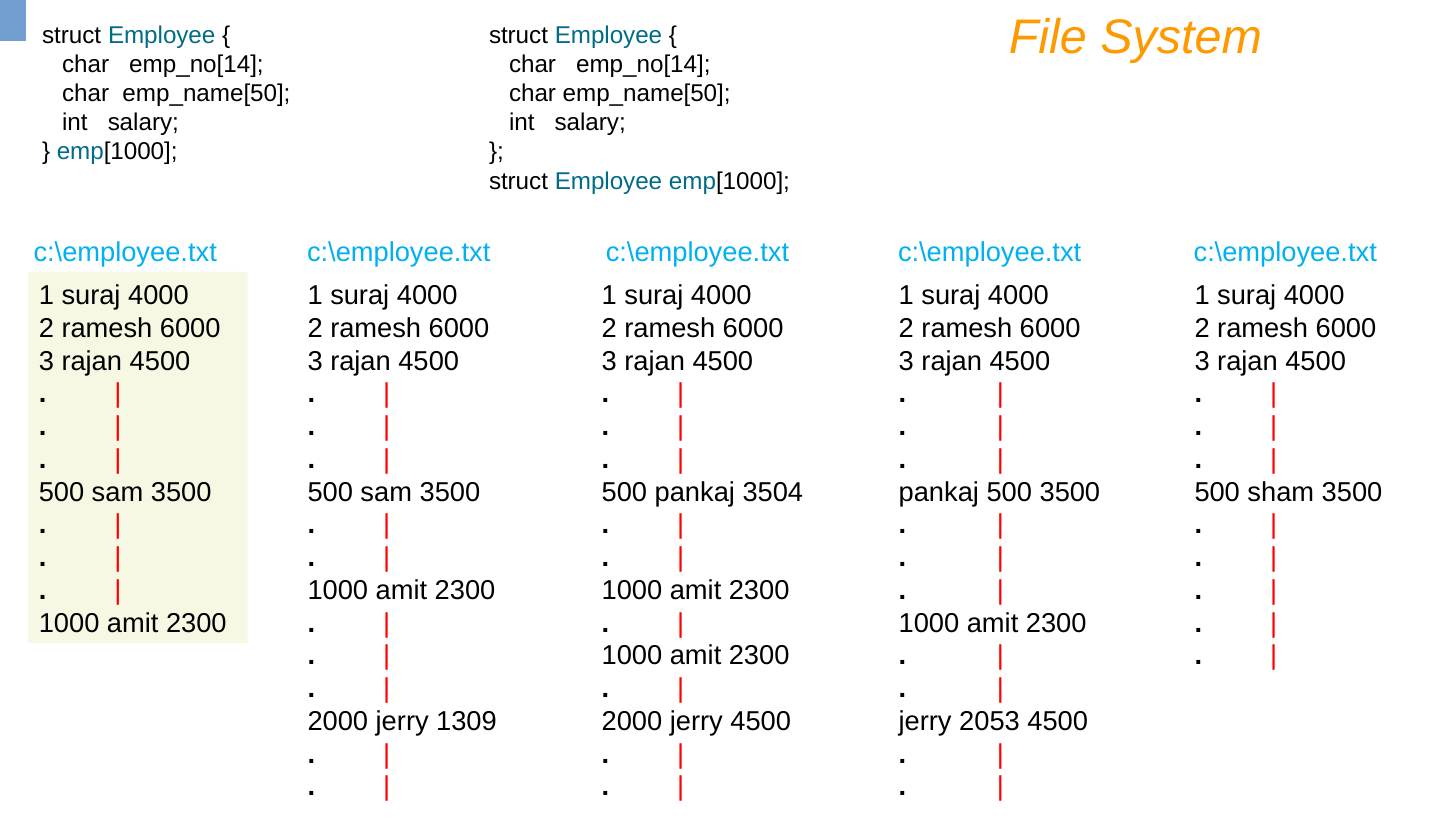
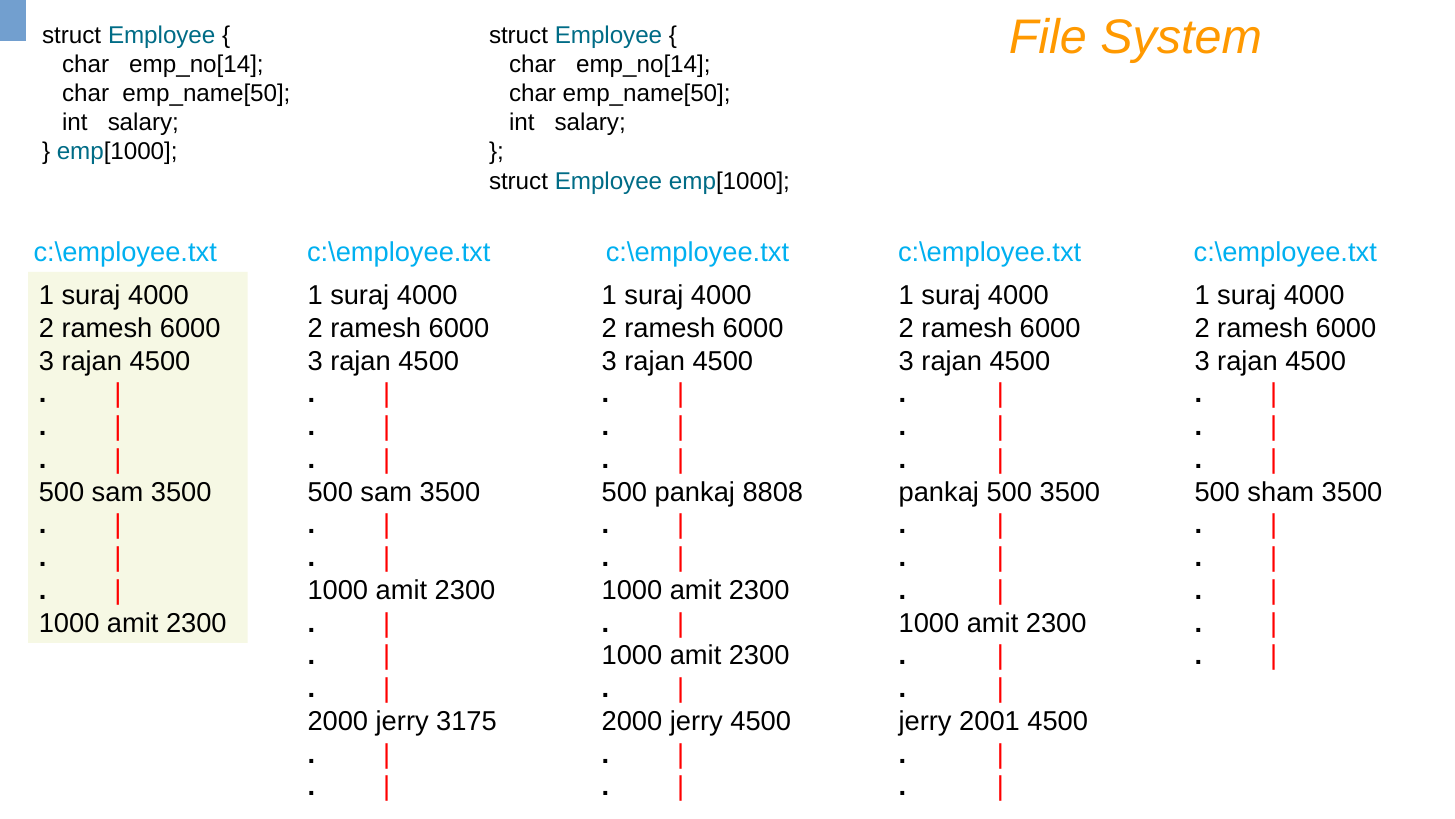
3504: 3504 -> 8808
1309: 1309 -> 3175
2053: 2053 -> 2001
